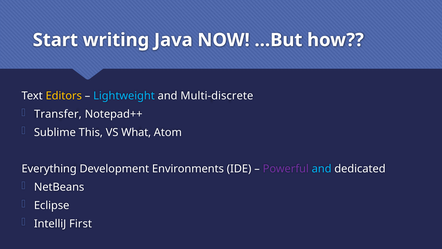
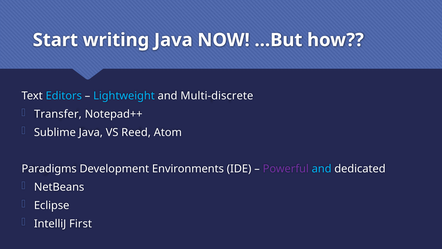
Editors colour: yellow -> light blue
Sublime This: This -> Java
What: What -> Reed
Everything: Everything -> Paradigms
